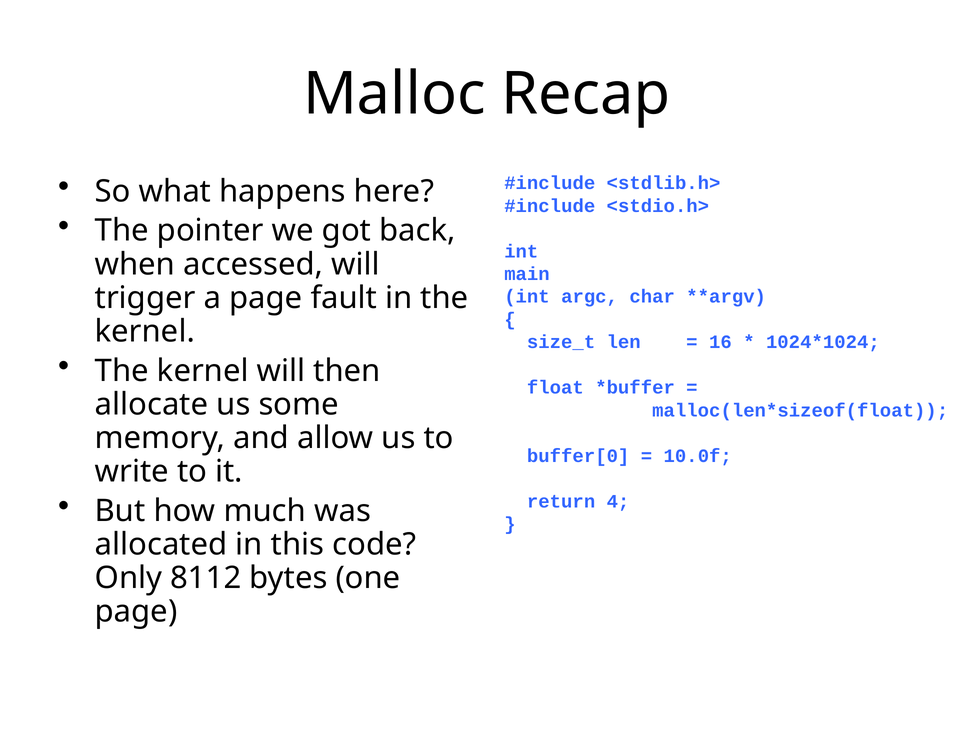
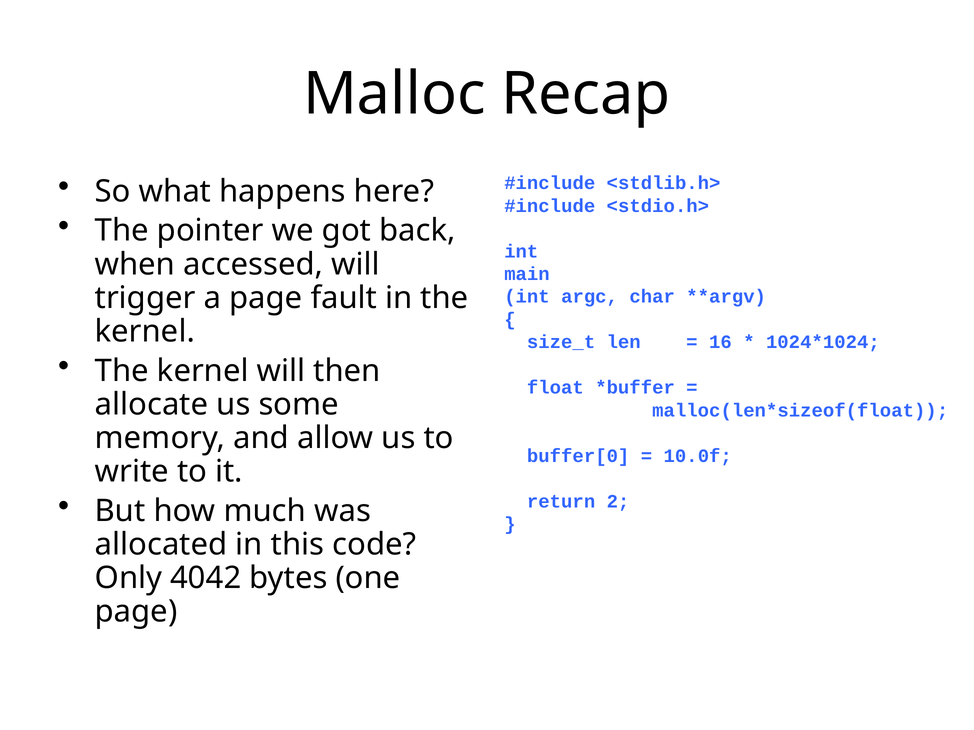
4: 4 -> 2
8112: 8112 -> 4042
